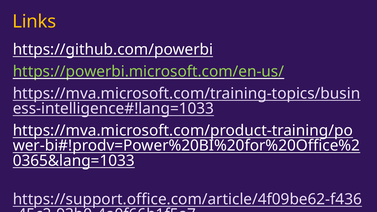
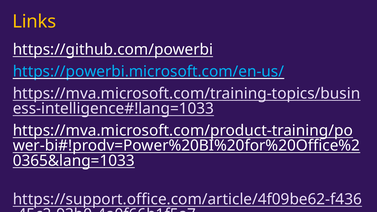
https://powerbi.microsoft.com/en-us/ colour: light green -> light blue
